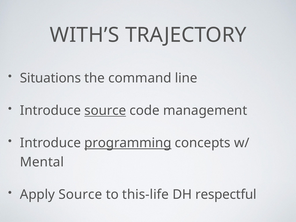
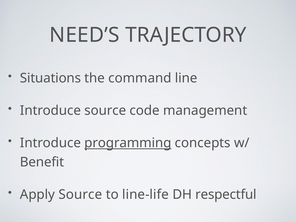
WITH’S: WITH’S -> NEED’S
source at (105, 111) underline: present -> none
Mental: Mental -> Benefit
this-life: this-life -> line-life
